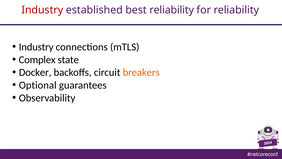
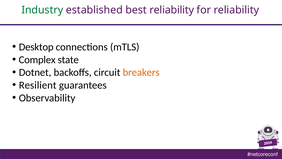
Industry at (42, 10) colour: red -> green
Industry at (36, 47): Industry -> Desktop
Docker: Docker -> Dotnet
Optional: Optional -> Resilient
